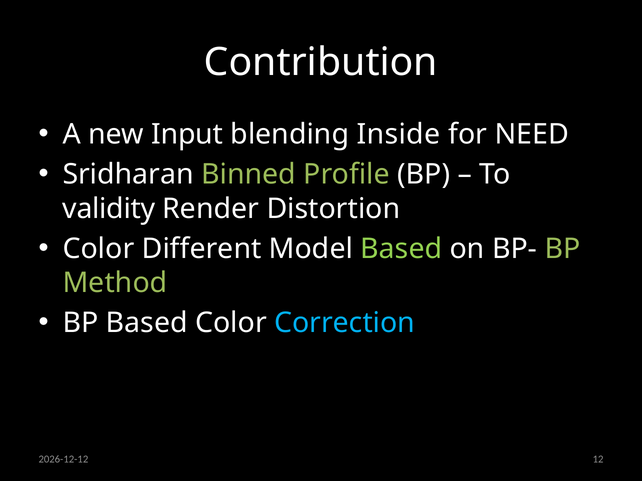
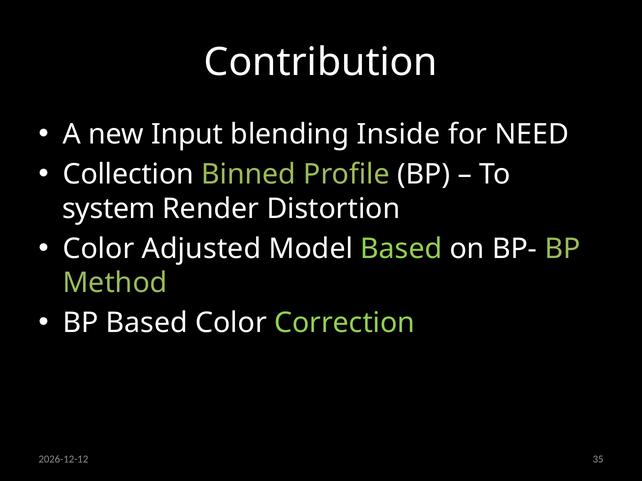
Sridharan: Sridharan -> Collection
validity: validity -> system
Different: Different -> Adjusted
Correction colour: light blue -> light green
12: 12 -> 35
